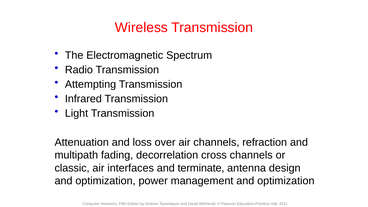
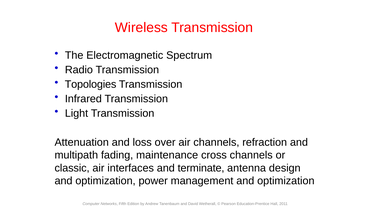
Attempting: Attempting -> Topologies
decorrelation: decorrelation -> maintenance
